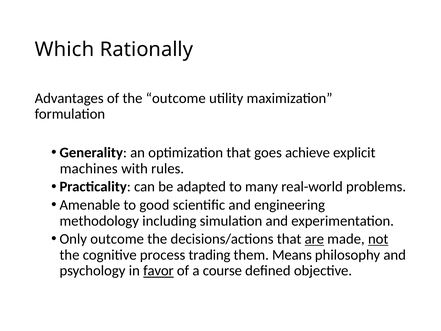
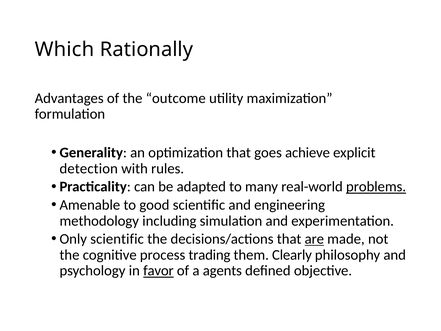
machines: machines -> detection
problems underline: none -> present
Only outcome: outcome -> scientific
not underline: present -> none
Means: Means -> Clearly
course: course -> agents
